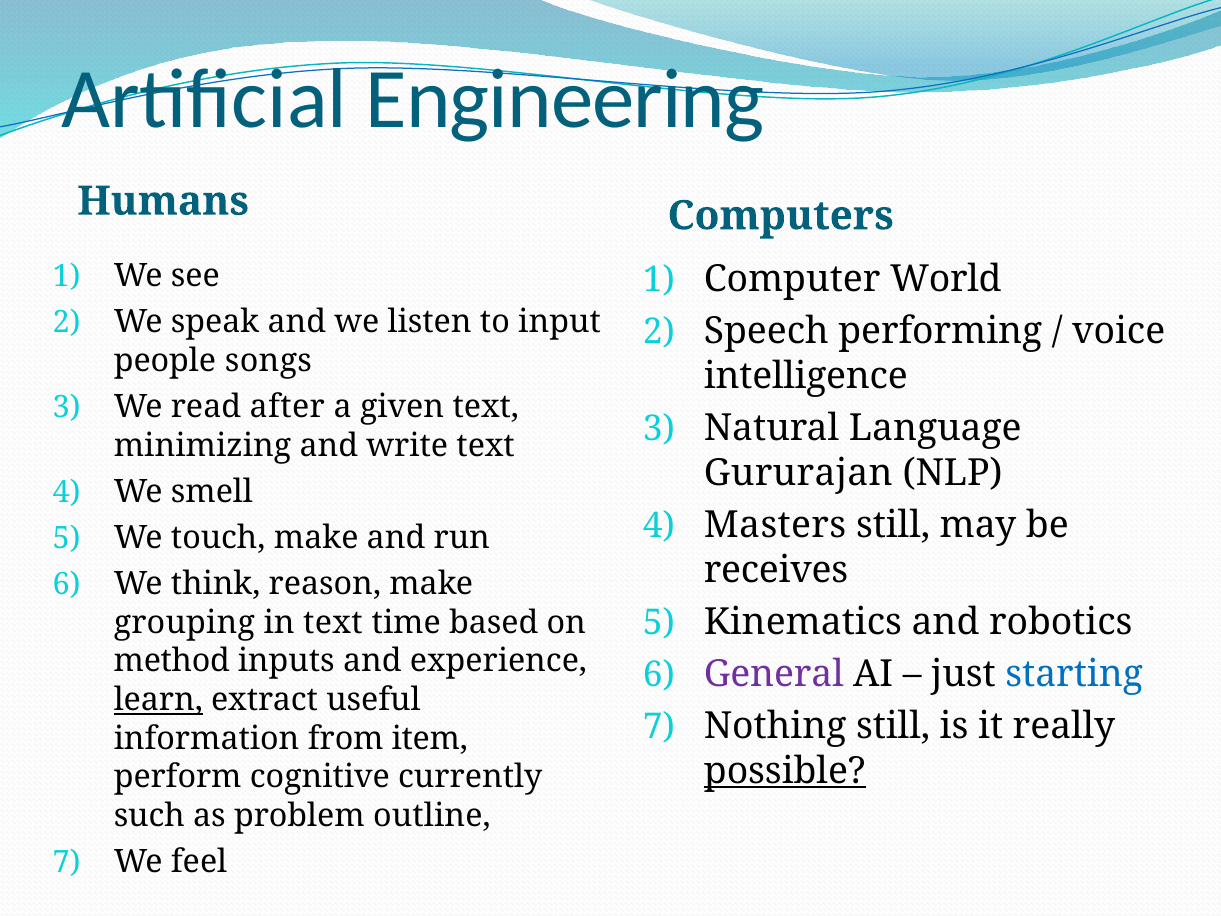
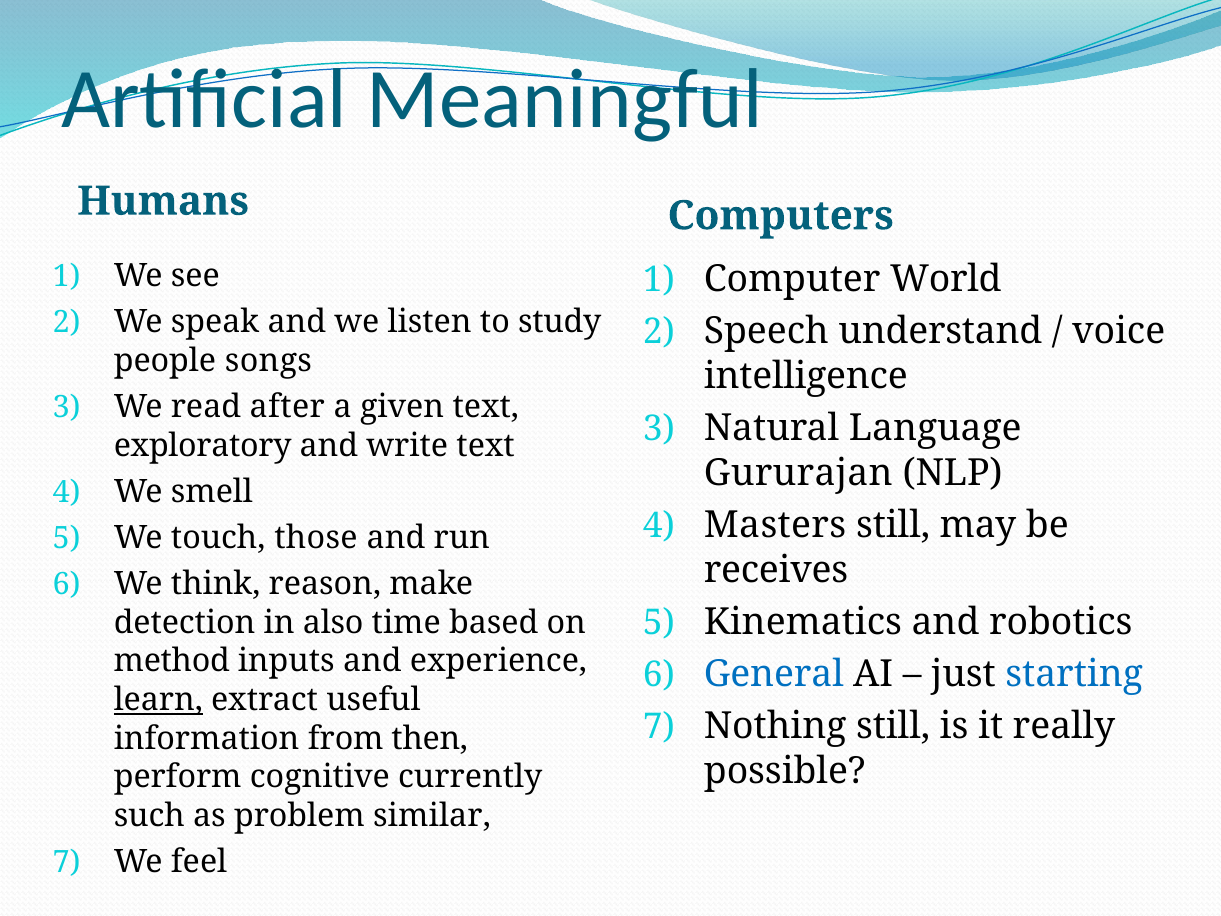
Engineering: Engineering -> Meaningful
input: input -> study
performing: performing -> understand
minimizing: minimizing -> exploratory
touch make: make -> those
grouping: grouping -> detection
in text: text -> also
General colour: purple -> blue
item: item -> then
possible underline: present -> none
outline: outline -> similar
